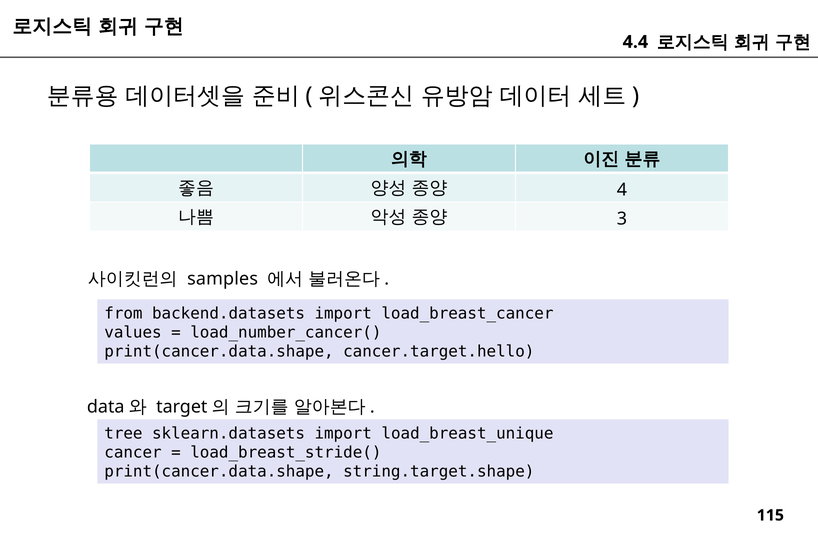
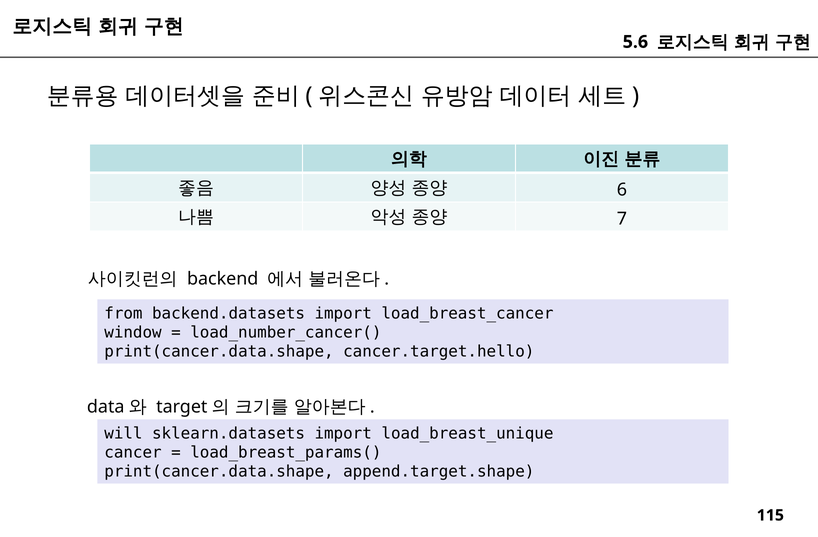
4.4: 4.4 -> 5.6
4: 4 -> 6
3: 3 -> 7
samples: samples -> backend
values: values -> window
tree: tree -> will
load_breast_stride(: load_breast_stride( -> load_breast_params(
string.target.shape: string.target.shape -> append.target.shape
